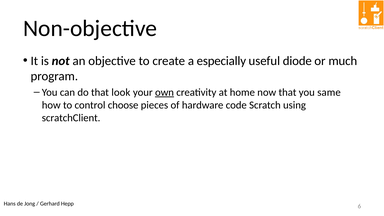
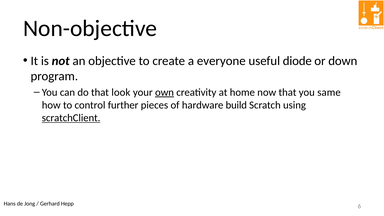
especially: especially -> everyone
much: much -> down
choose: choose -> further
code: code -> build
scratchClient underline: none -> present
